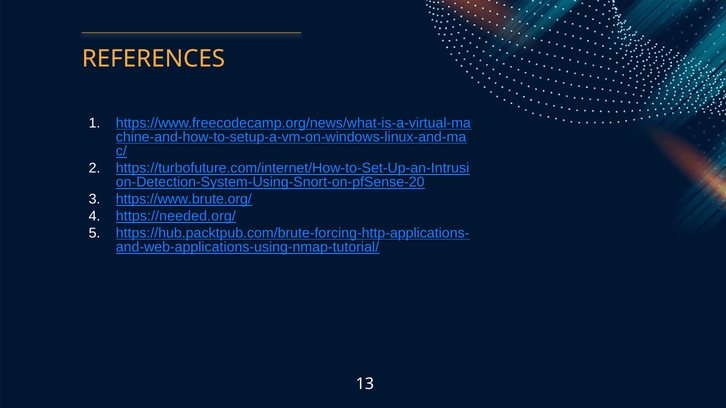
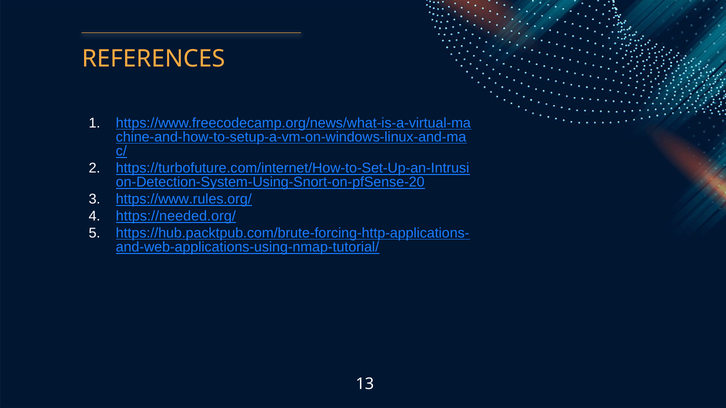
https://www.brute.org/: https://www.brute.org/ -> https://www.rules.org/
